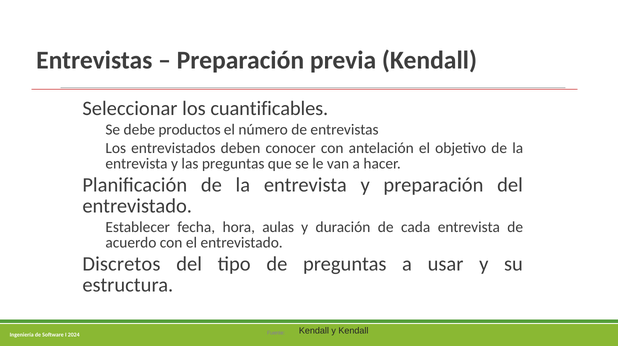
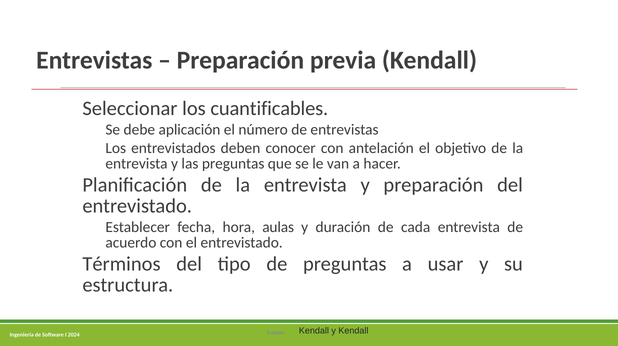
productos: productos -> aplicación
Discretos: Discretos -> Términos
